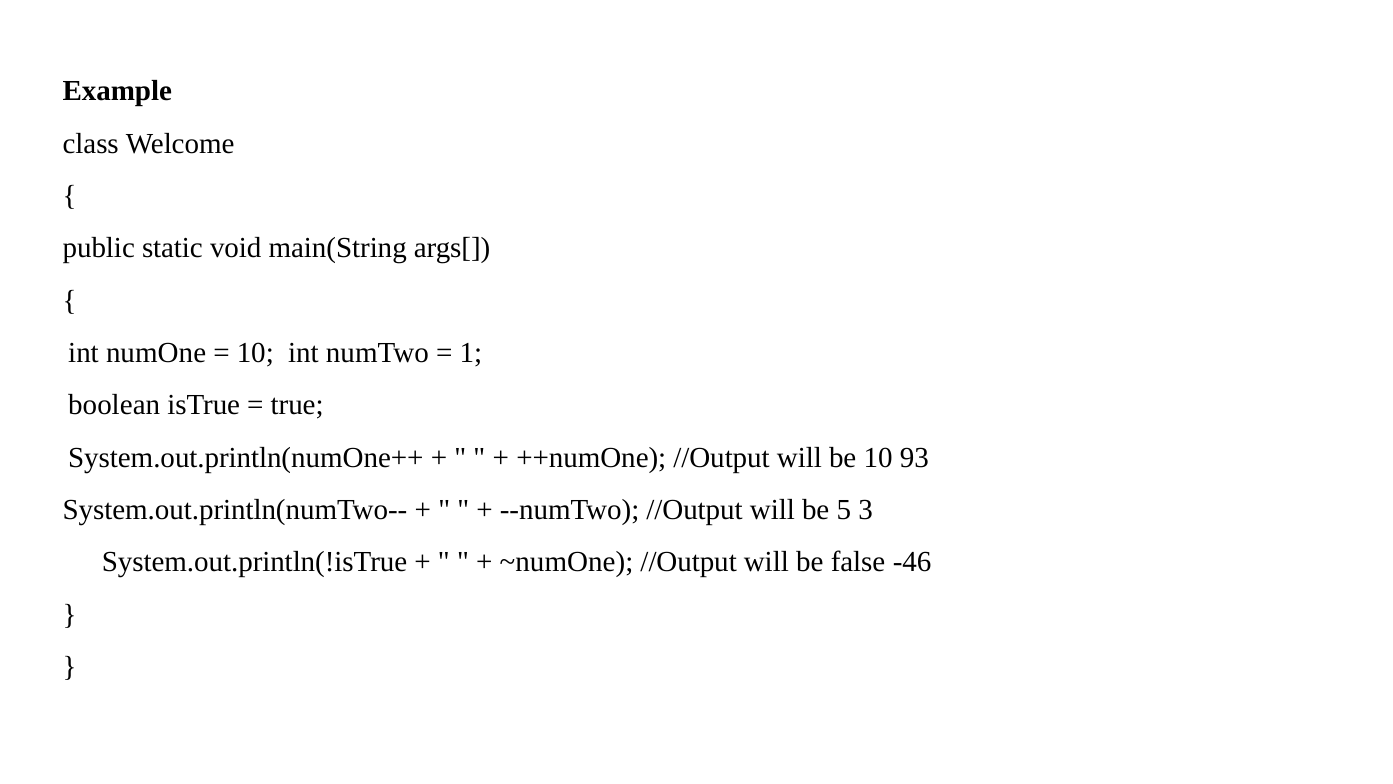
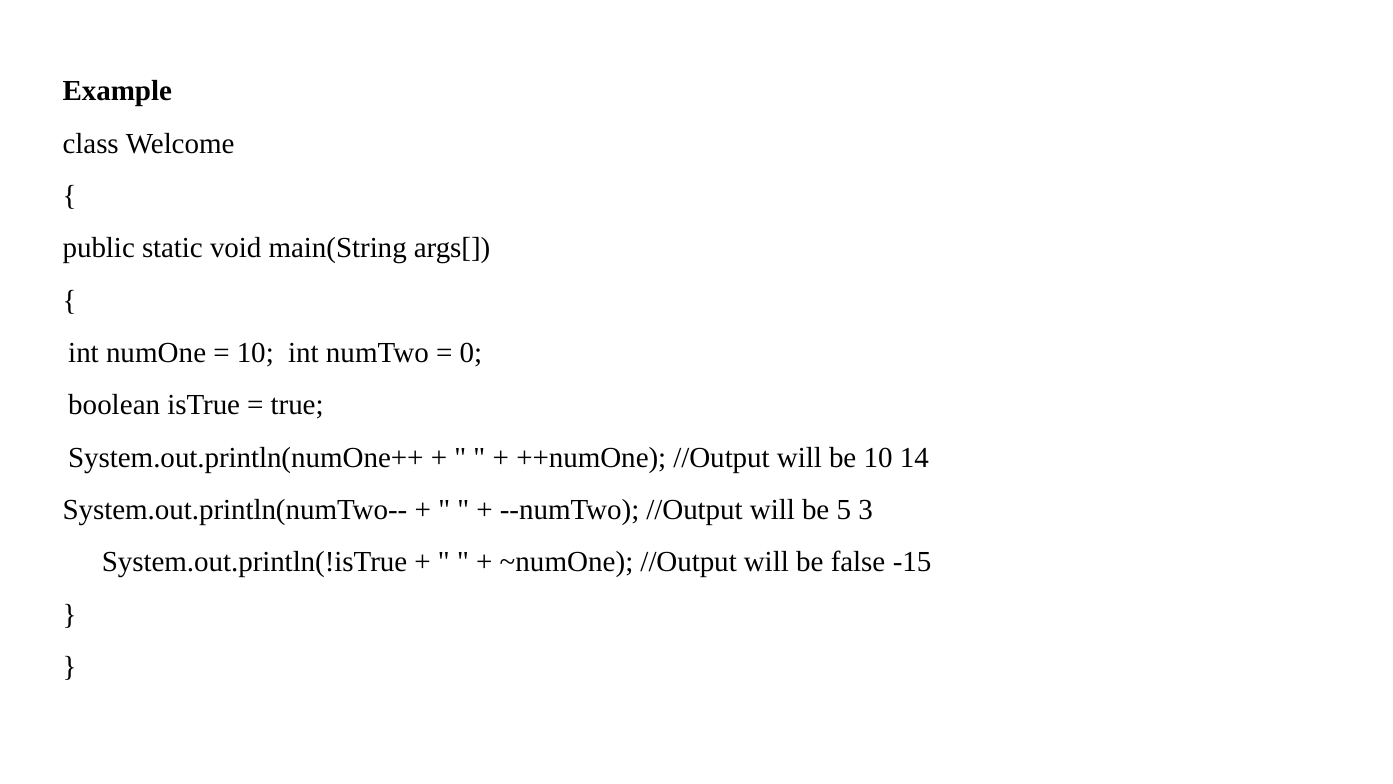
1: 1 -> 0
93: 93 -> 14
-46: -46 -> -15
